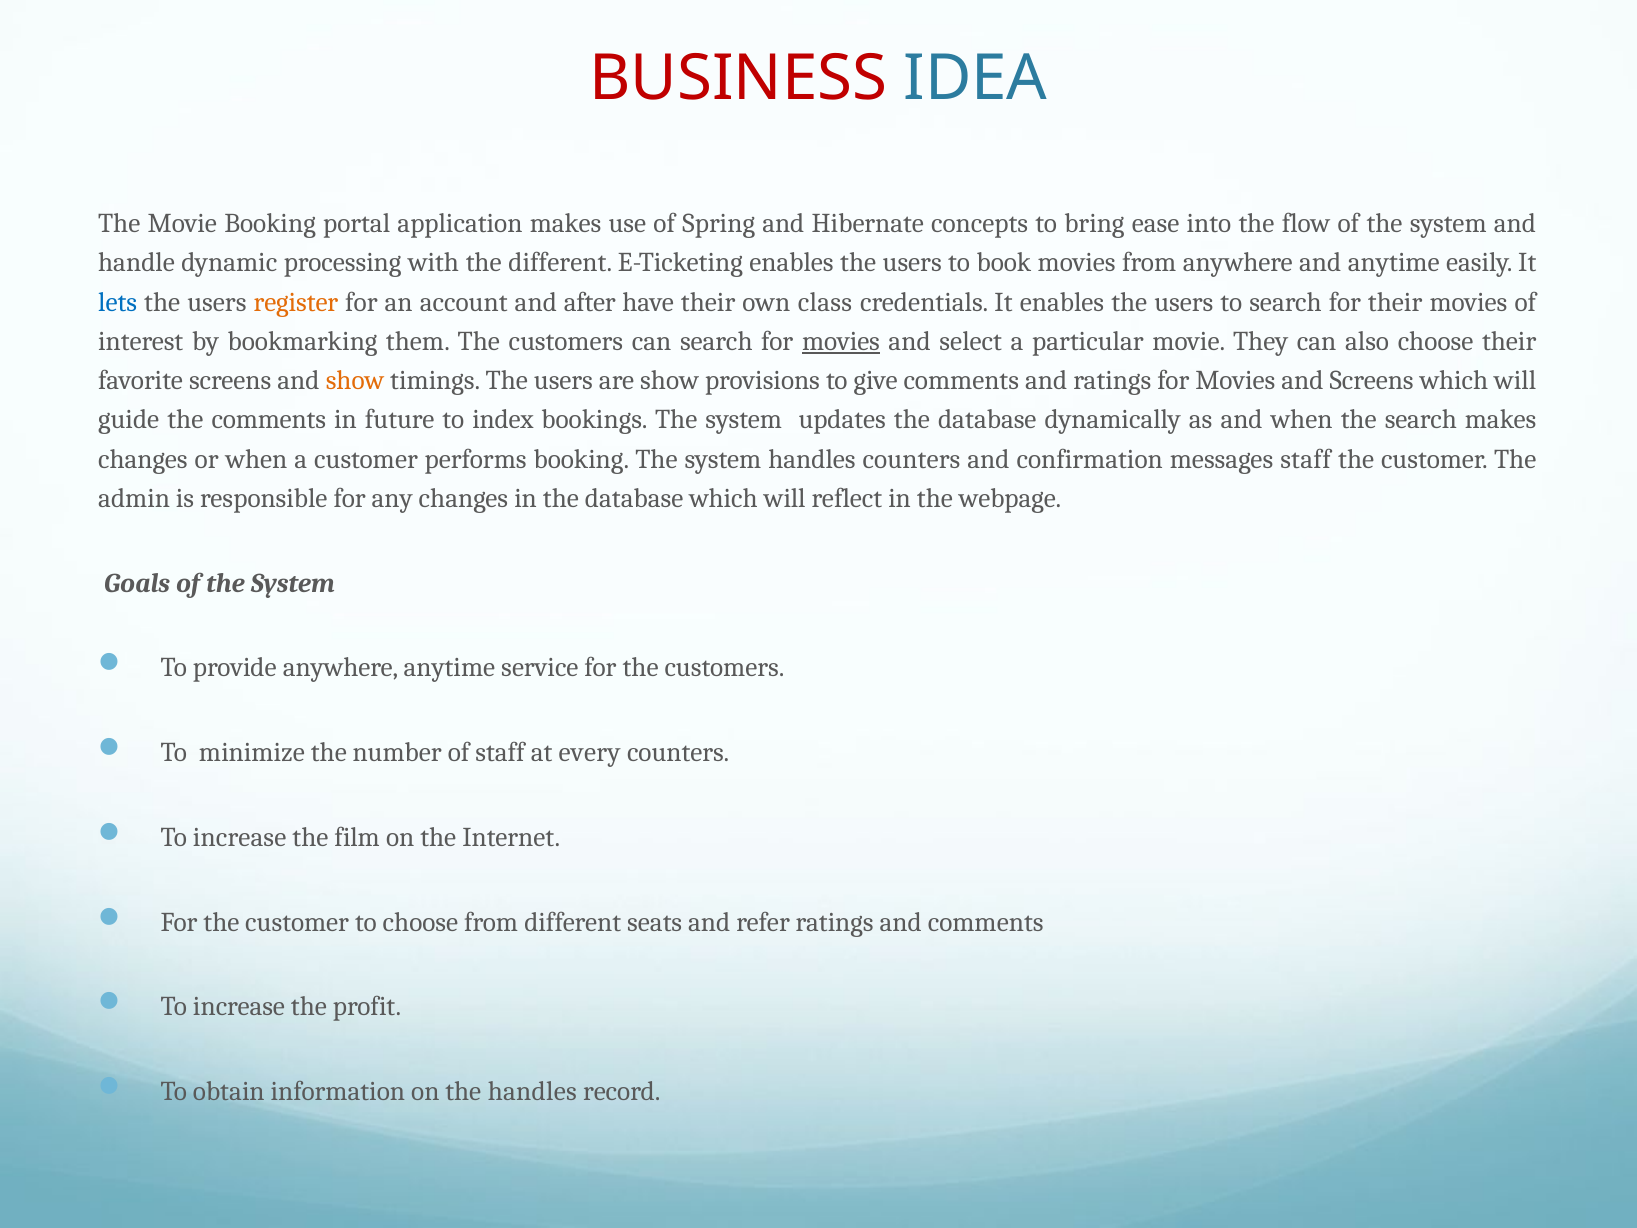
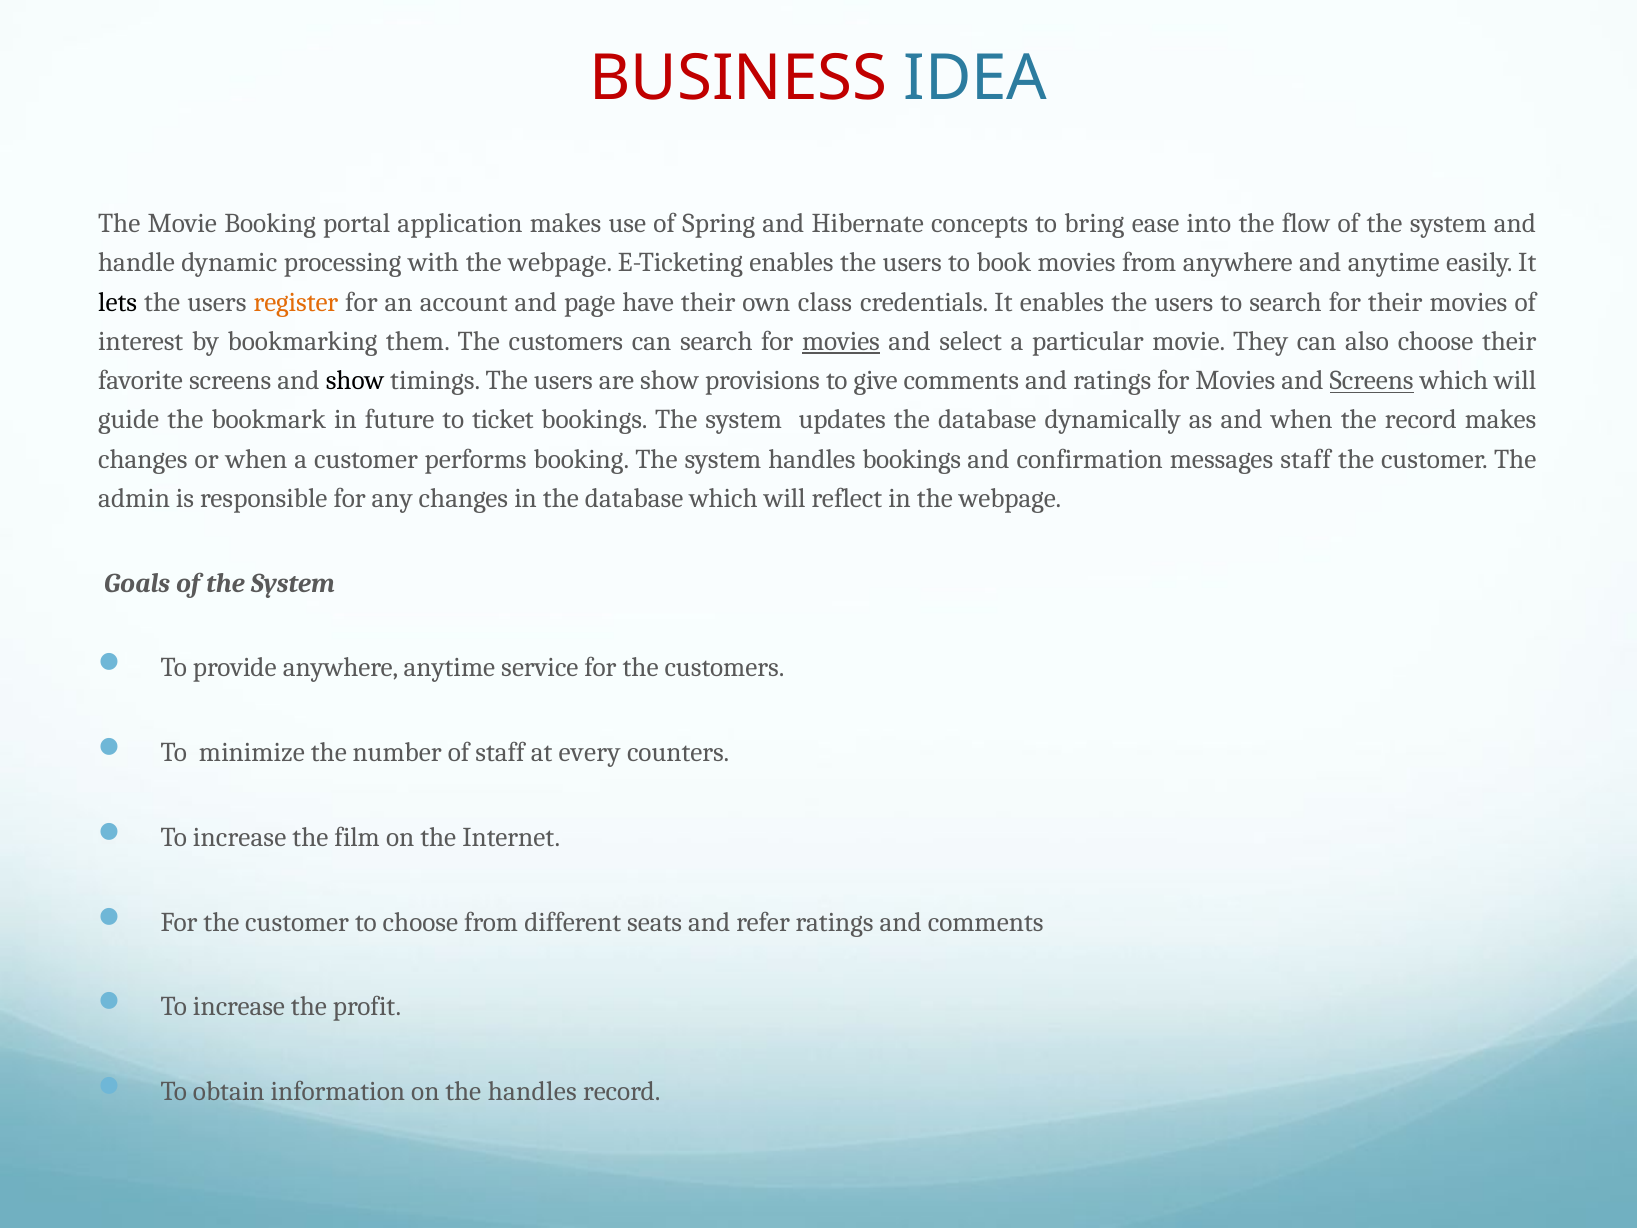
with the different: different -> webpage
lets colour: blue -> black
after: after -> page
show at (355, 381) colour: orange -> black
Screens at (1372, 381) underline: none -> present
the comments: comments -> bookmark
index: index -> ticket
the search: search -> record
handles counters: counters -> bookings
